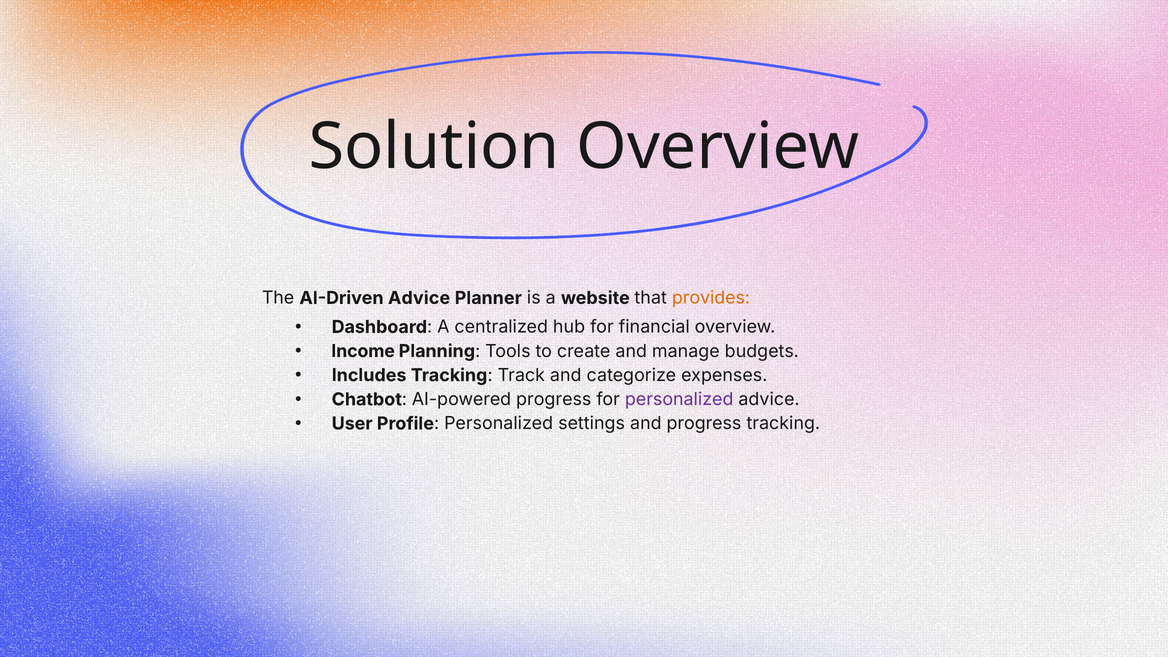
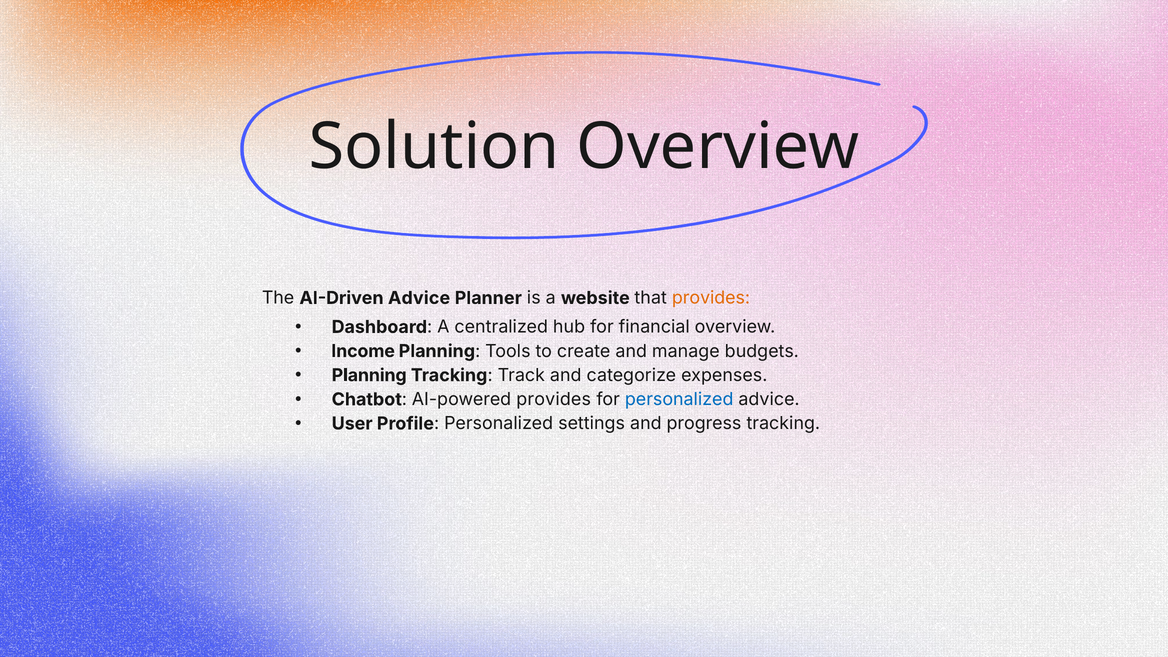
Includes at (369, 375): Includes -> Planning
AI-powered progress: progress -> provides
personalized at (679, 399) colour: purple -> blue
